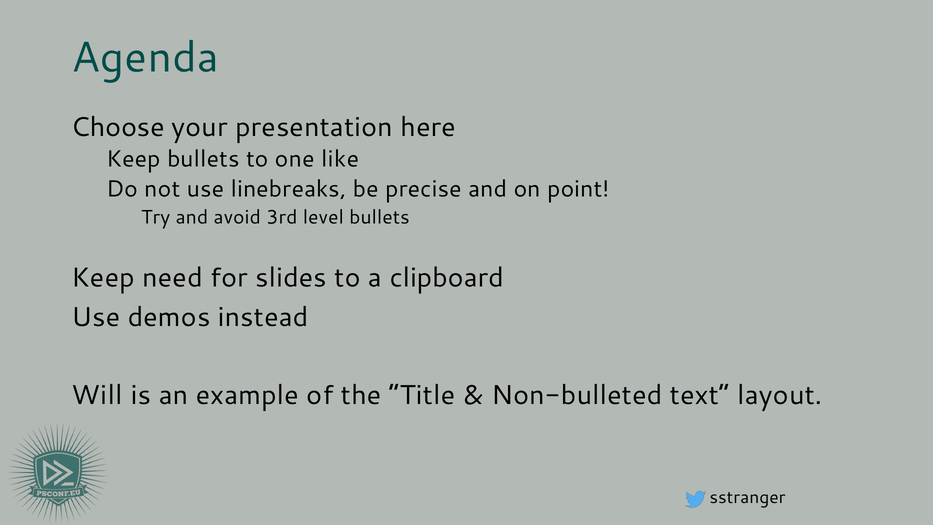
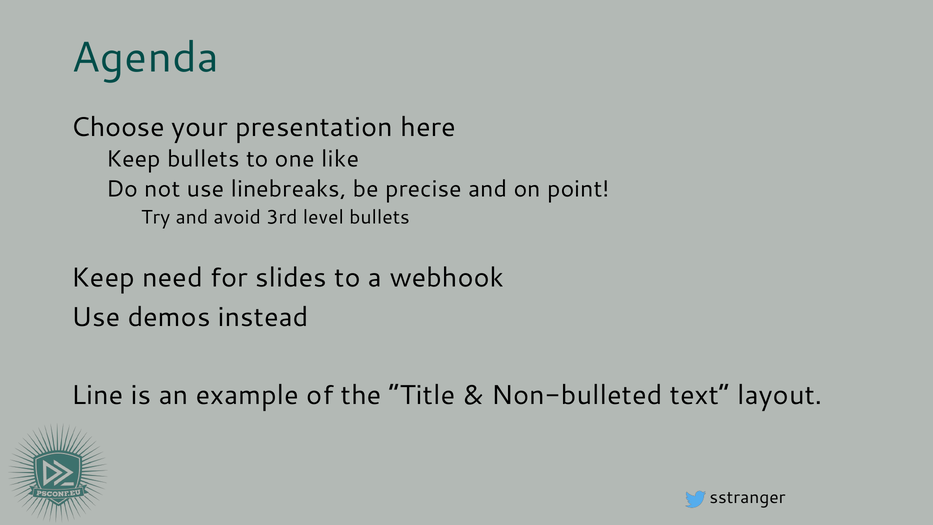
clipboard: clipboard -> webhook
Will: Will -> Line
